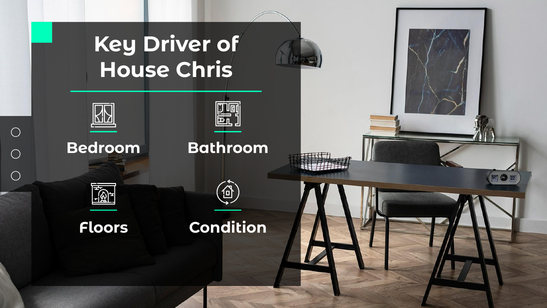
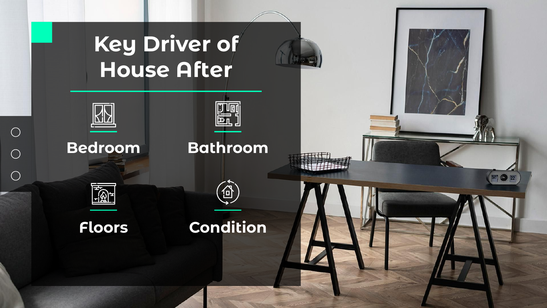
Chris: Chris -> After
